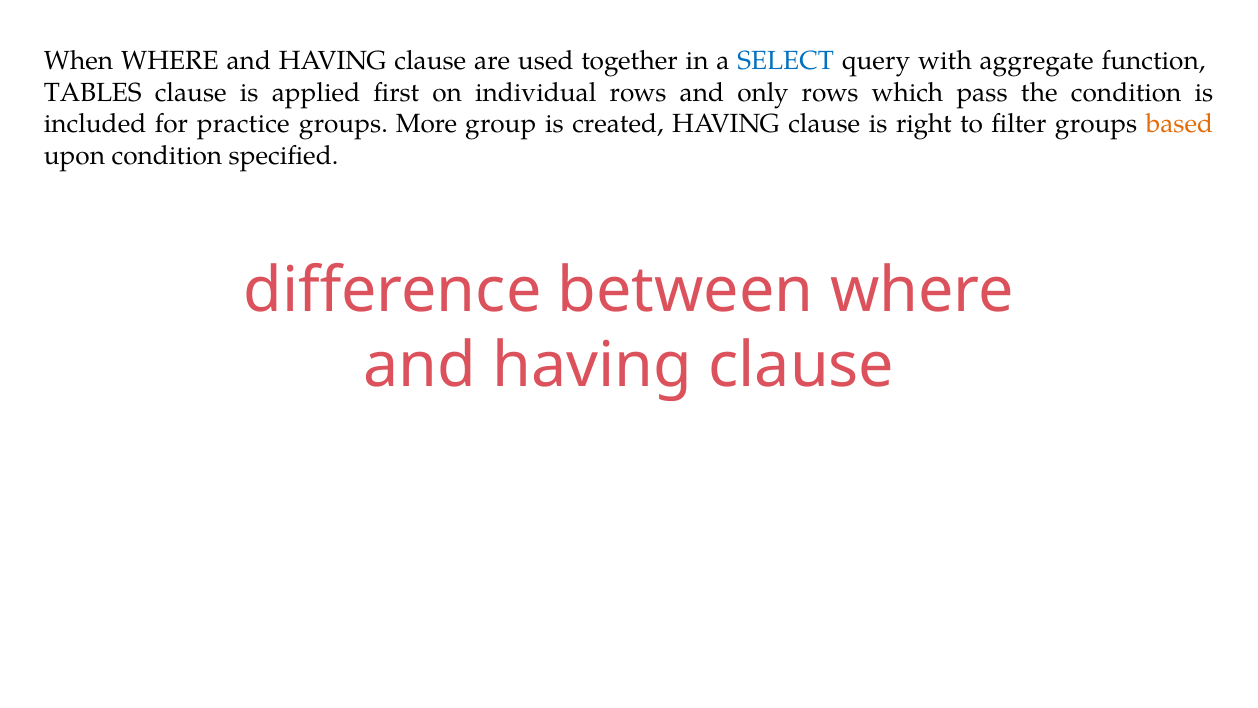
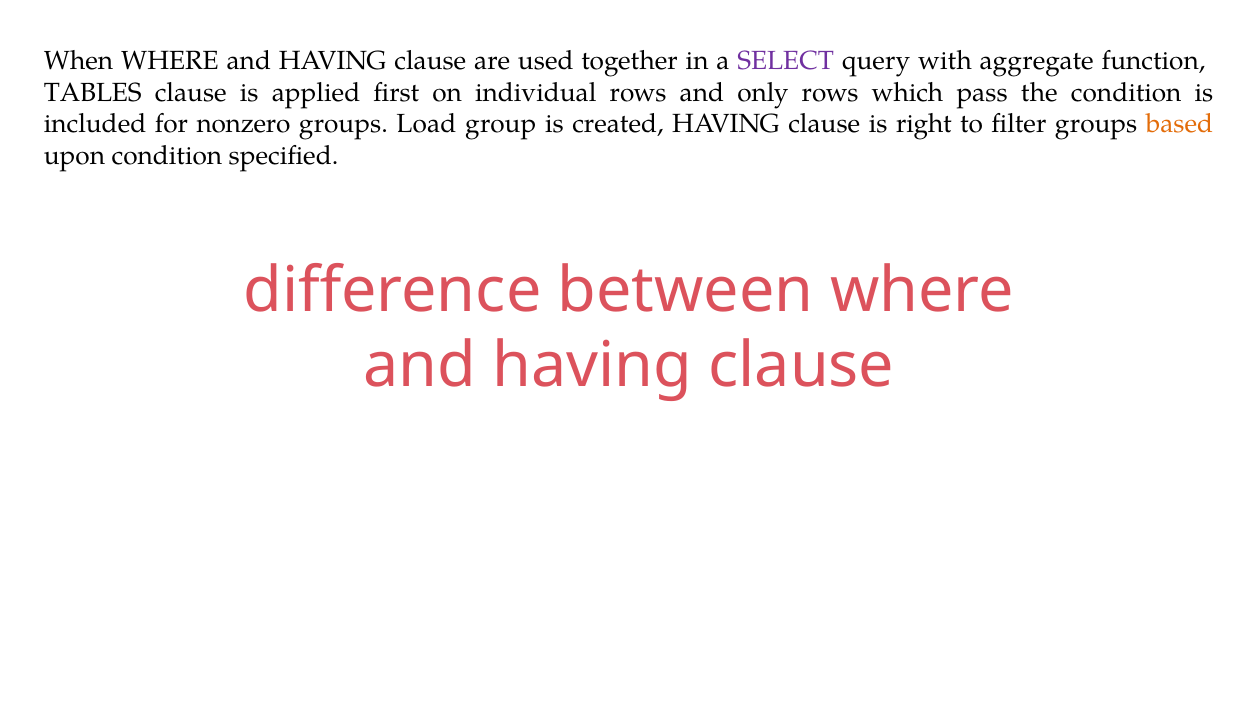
SELECT colour: blue -> purple
practice: practice -> nonzero
More: More -> Load
